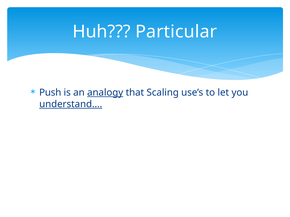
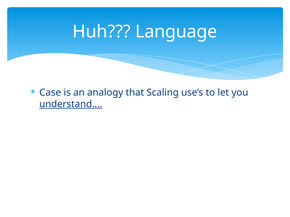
Particular: Particular -> Language
Push: Push -> Case
analogy underline: present -> none
